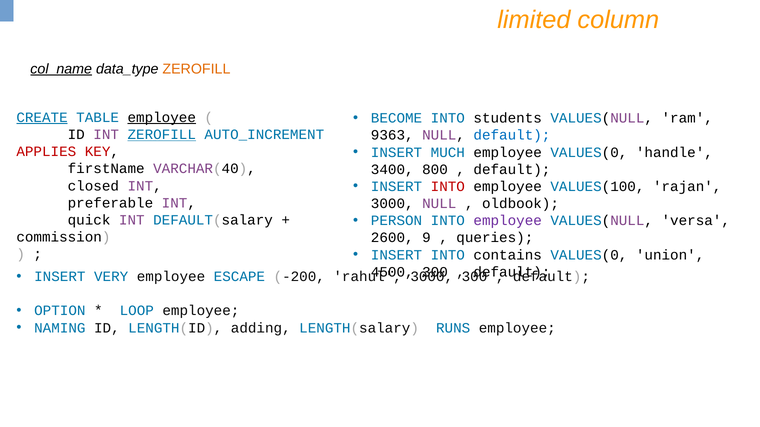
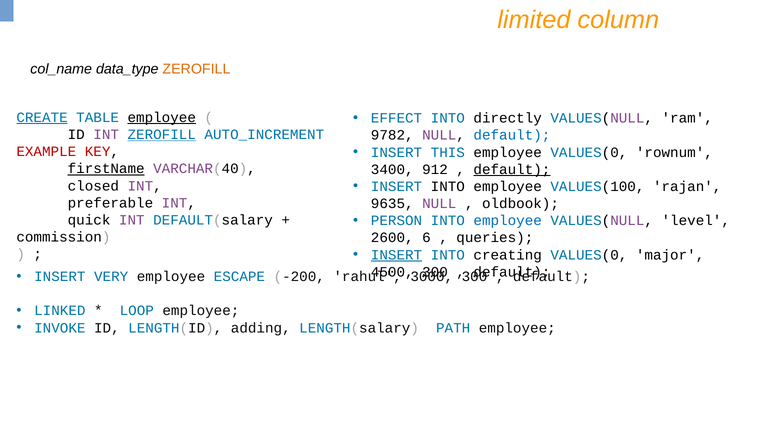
col_name underline: present -> none
BECOME: BECOME -> EFFECT
students: students -> directly
9363: 9363 -> 9782
MUCH: MUCH -> THIS
handle: handle -> rownum
APPLIES: APPLIES -> EXAMPLE
firstName underline: none -> present
800: 800 -> 912
default at (512, 170) underline: none -> present
INTO at (448, 187) colour: red -> black
3000 at (392, 204): 3000 -> 9635
employee at (508, 221) colour: purple -> blue
versa: versa -> level
9: 9 -> 6
INSERT at (397, 255) underline: none -> present
contains: contains -> creating
union: union -> major
OPTION: OPTION -> LINKED
NAMING: NAMING -> INVOKE
RUNS: RUNS -> PATH
